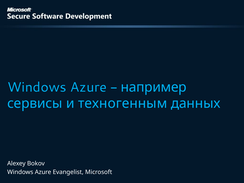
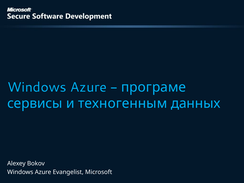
например: например -> програме
